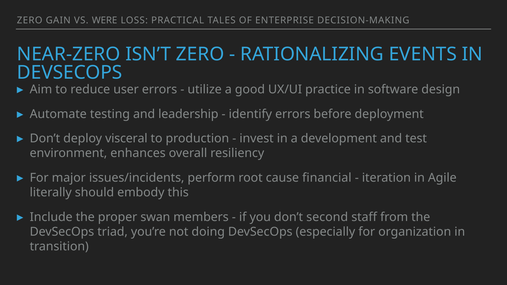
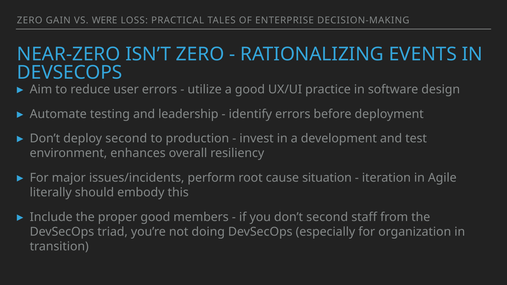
deploy visceral: visceral -> second
financial: financial -> situation
proper swan: swan -> good
